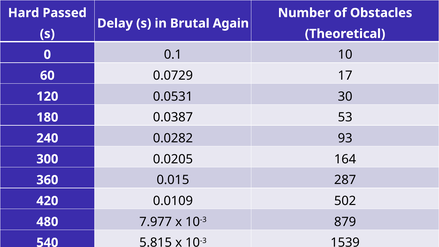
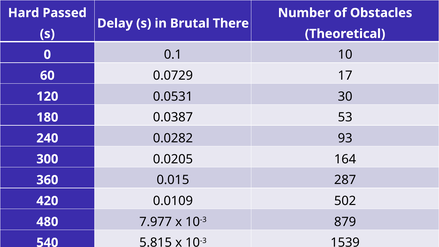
Again: Again -> There
